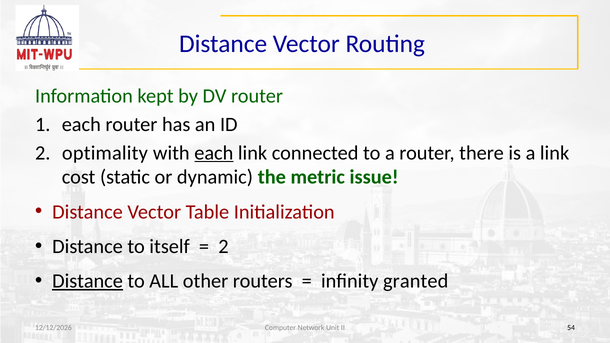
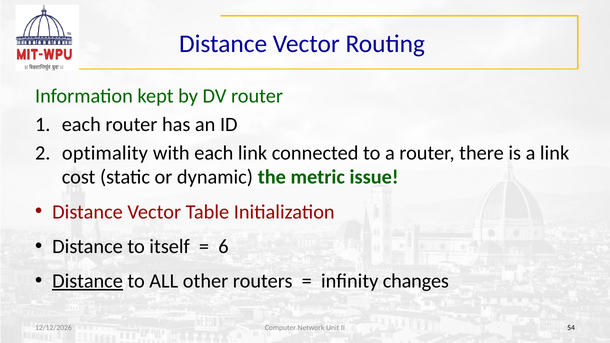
each at (214, 153) underline: present -> none
2 at (223, 246): 2 -> 6
granted: granted -> changes
